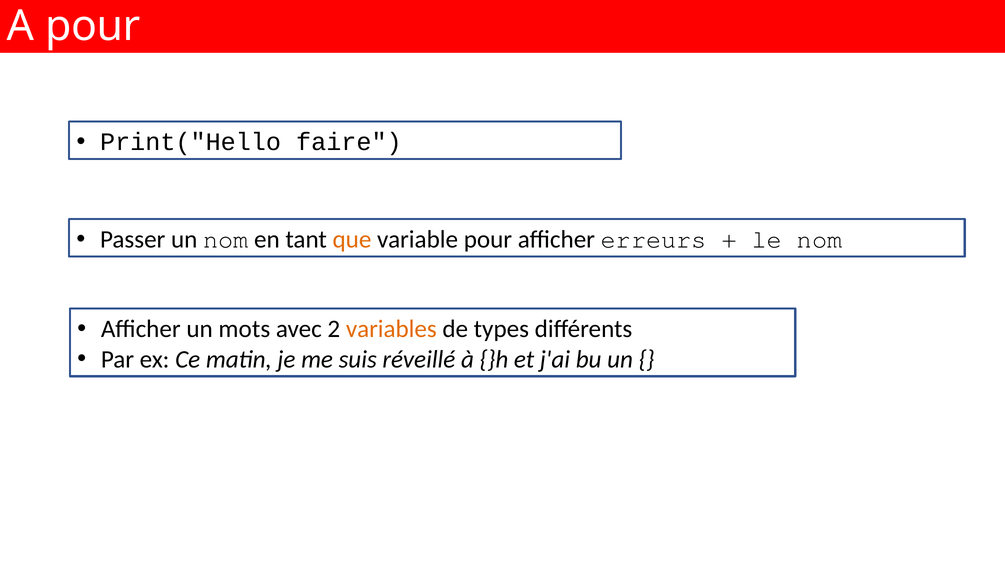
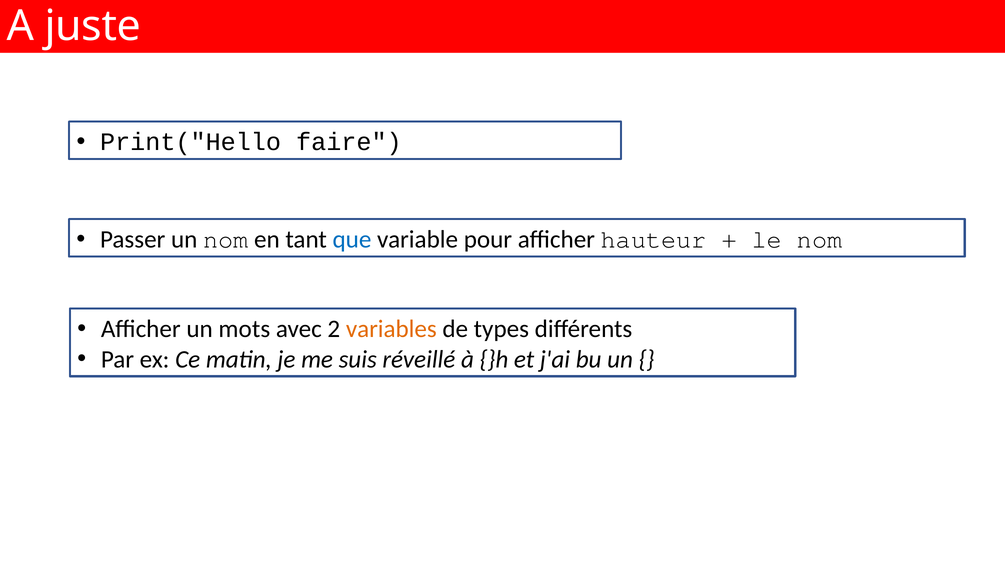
A pour: pour -> juste
que colour: orange -> blue
erreurs: erreurs -> hauteur
